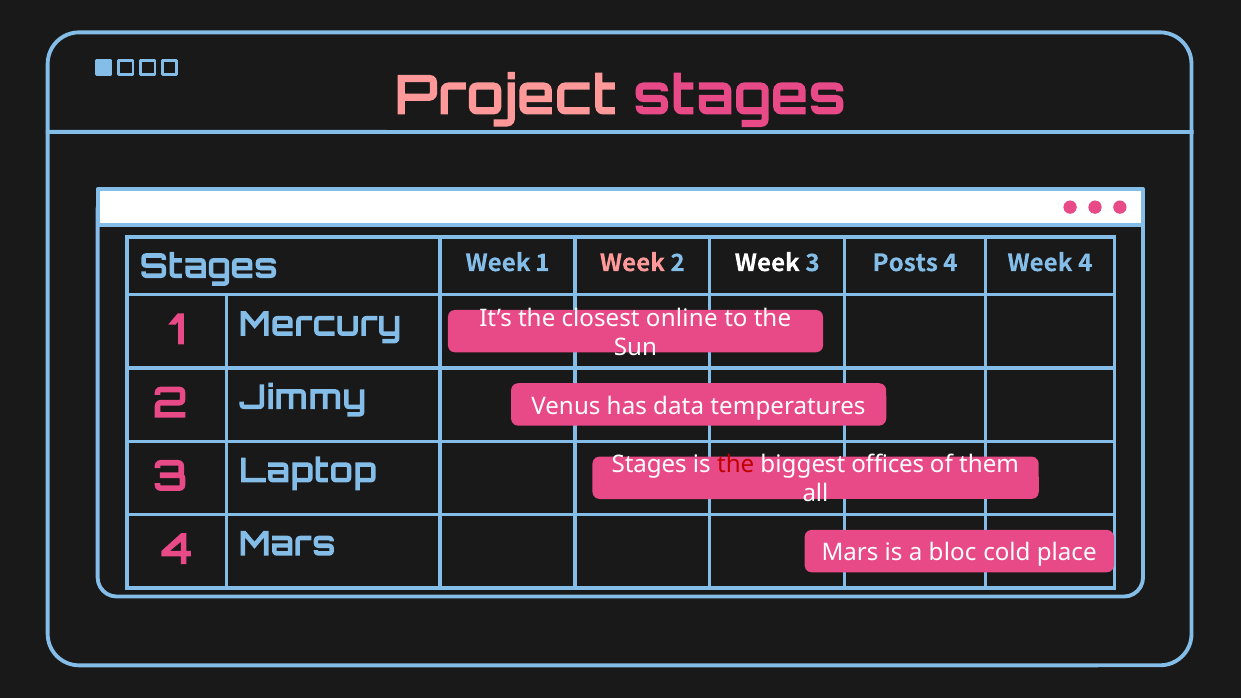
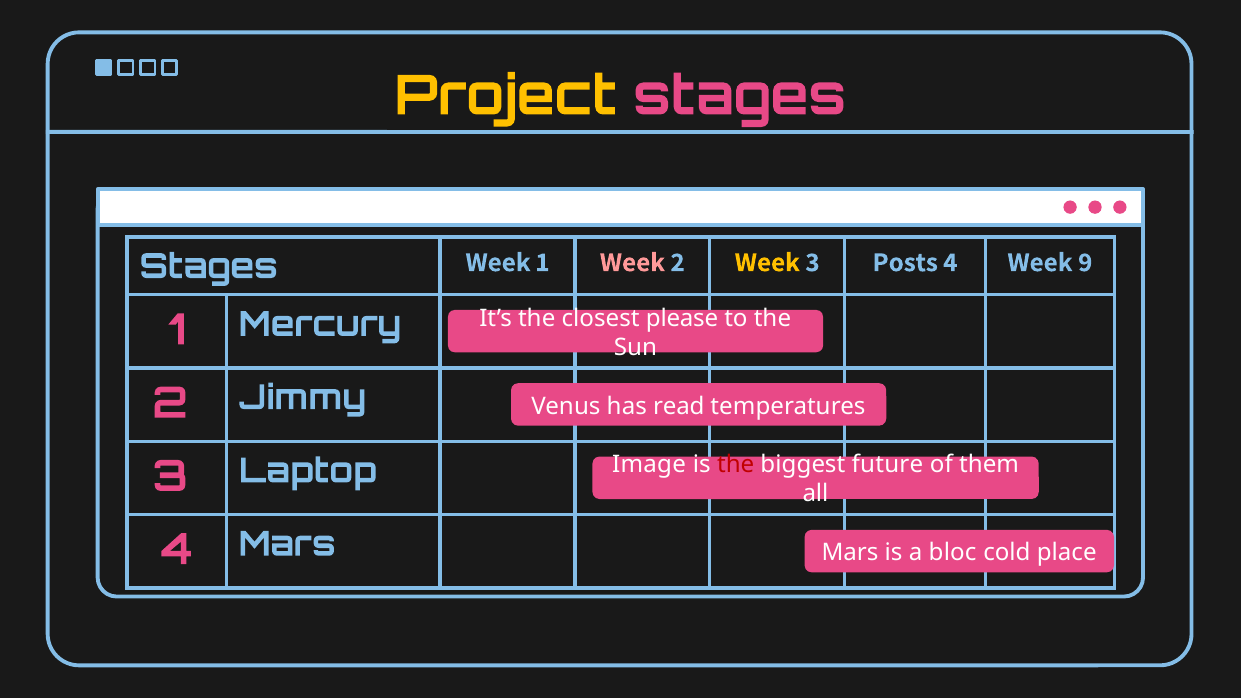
Project colour: pink -> yellow
Week at (767, 262) colour: white -> yellow
Week 4: 4 -> 9
online: online -> please
data: data -> read
Stages at (649, 465): Stages -> Image
offices: offices -> future
